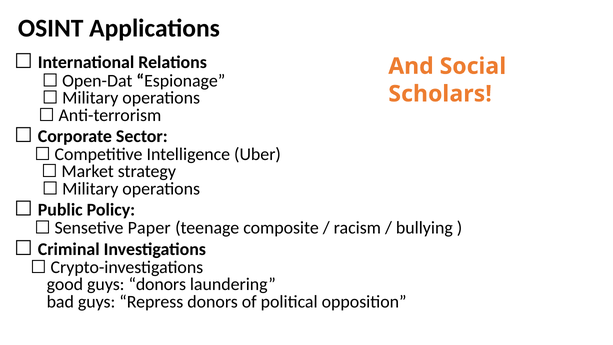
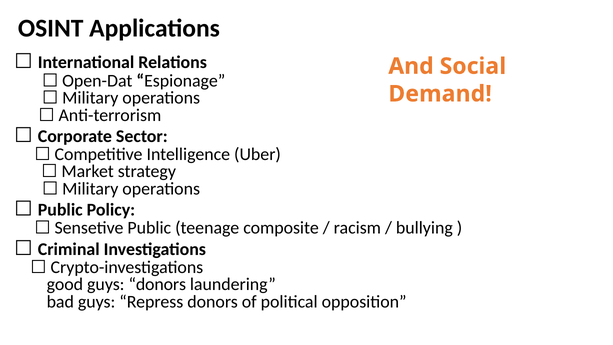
Scholars: Scholars -> Demand
Sensetive Paper: Paper -> Public
